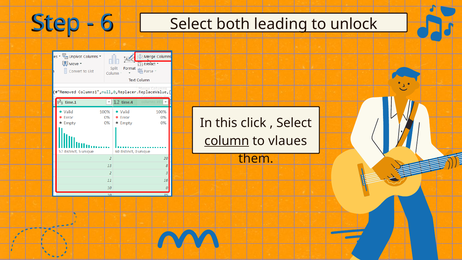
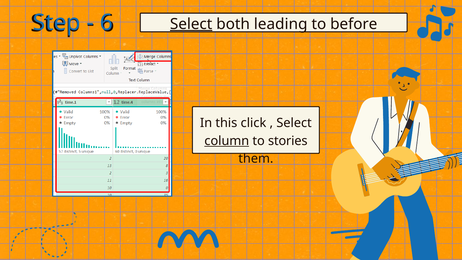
Select at (191, 24) underline: none -> present
unlock: unlock -> before
vlaues: vlaues -> stories
